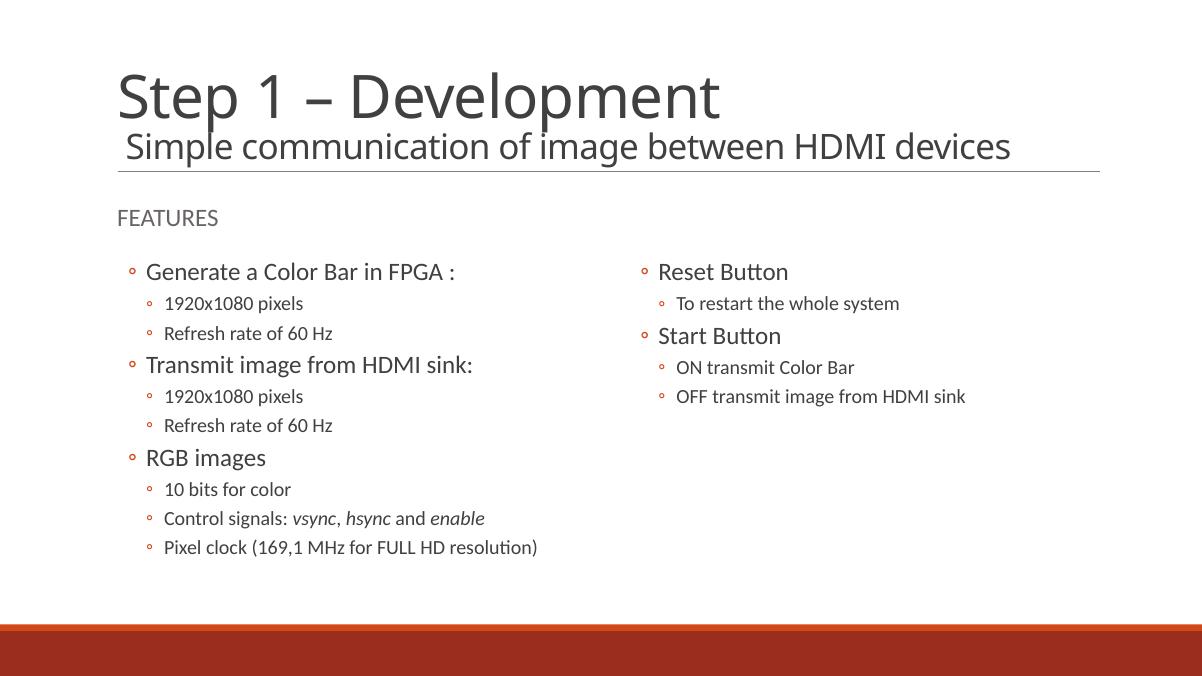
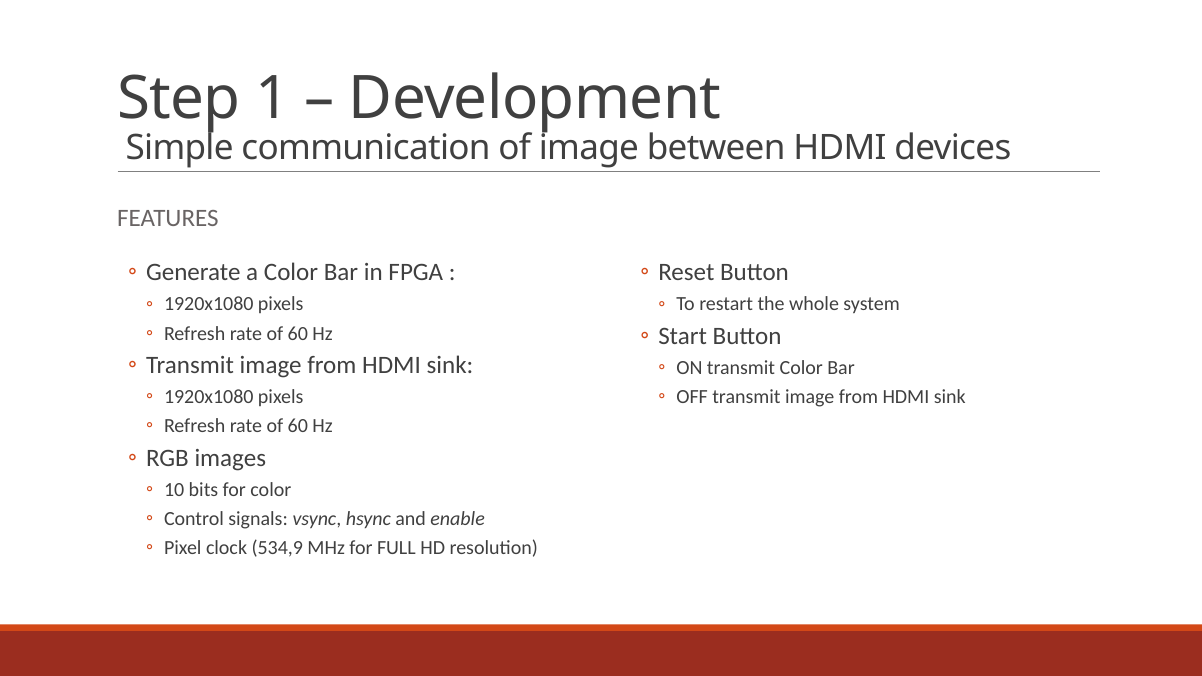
169,1: 169,1 -> 534,9
